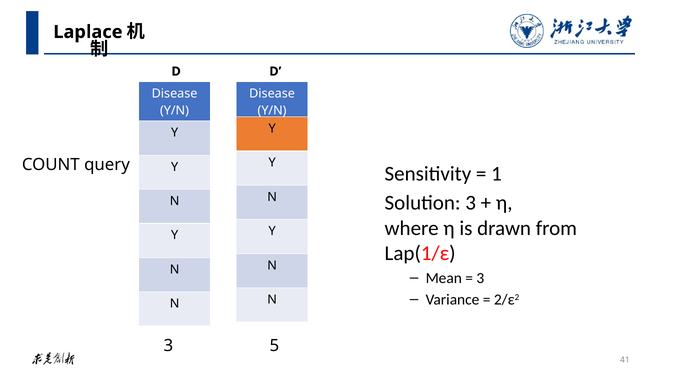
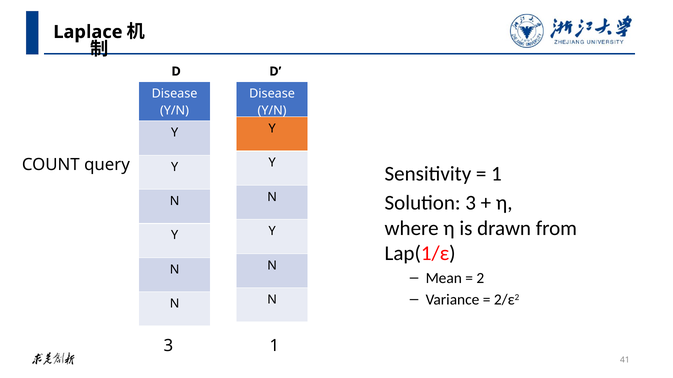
3 at (480, 278): 3 -> 2
3 5: 5 -> 1
